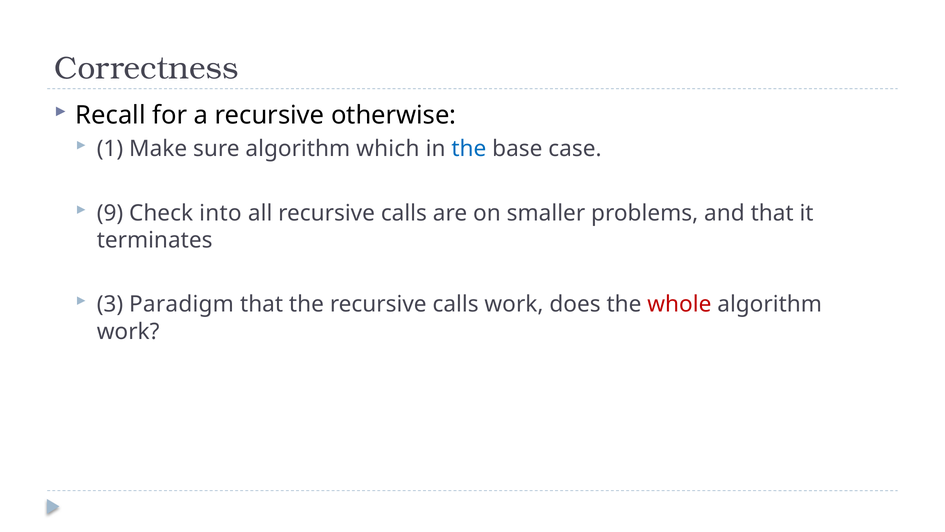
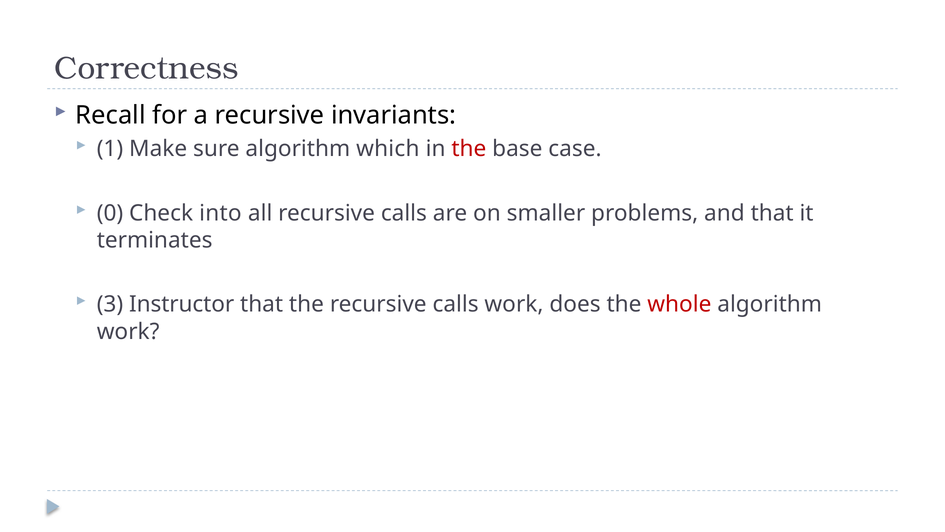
otherwise: otherwise -> invariants
the at (469, 149) colour: blue -> red
9: 9 -> 0
Paradigm: Paradigm -> Instructor
